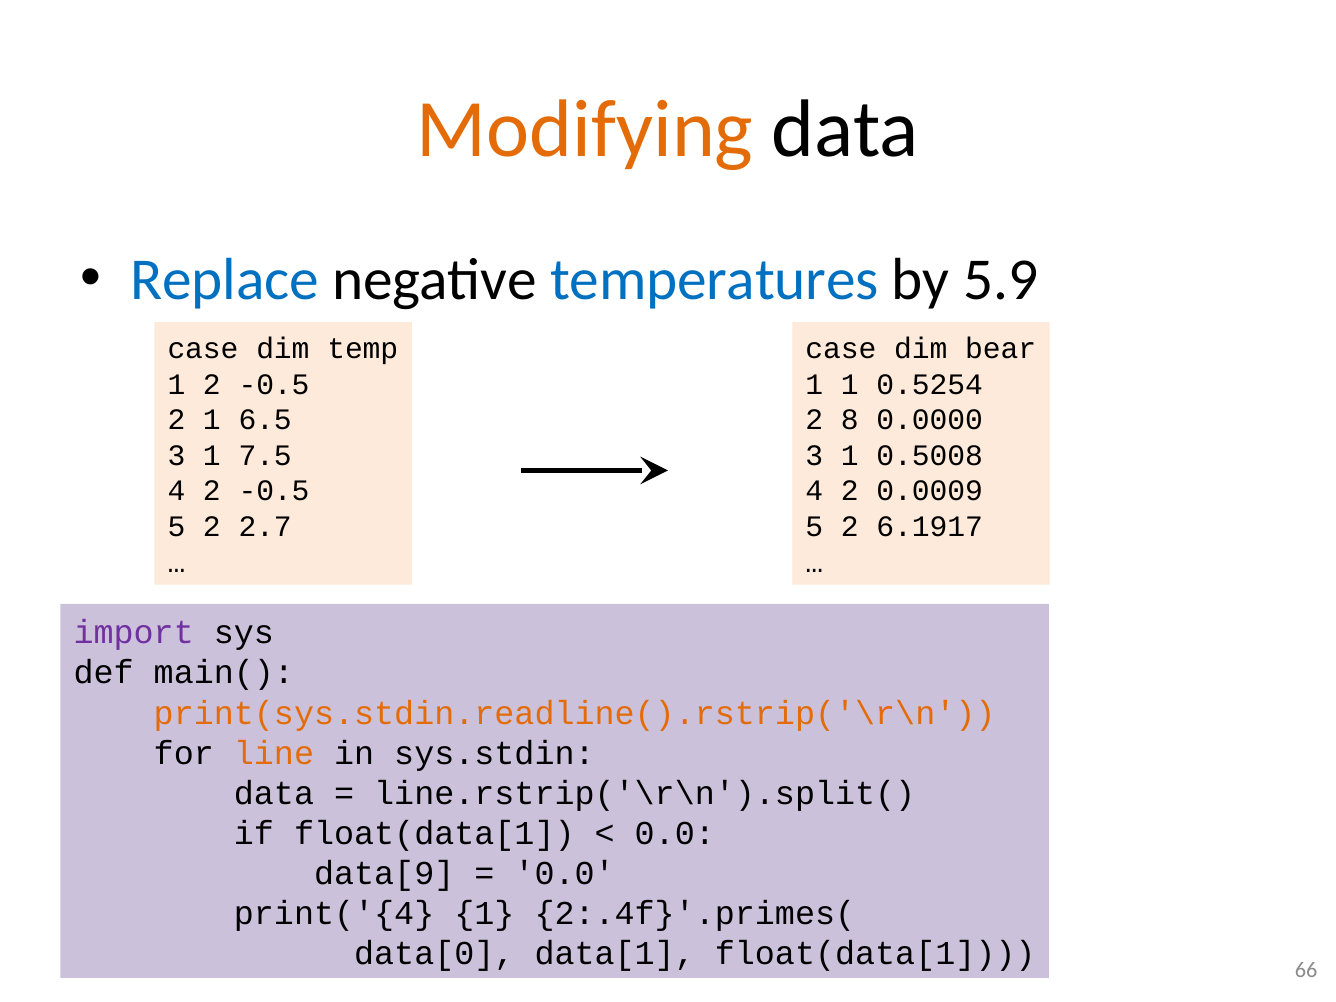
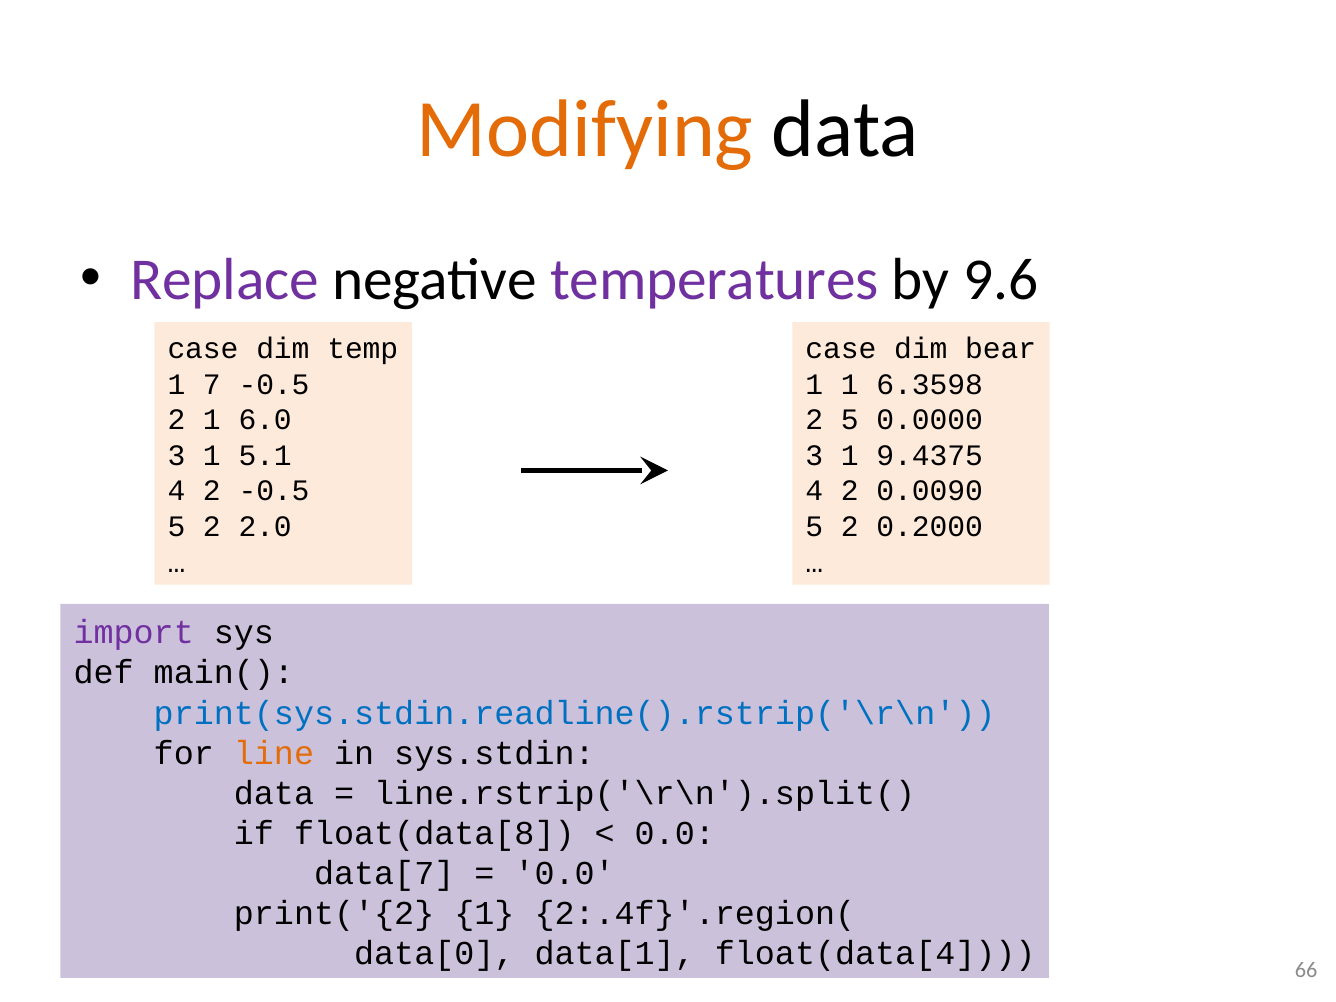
Replace colour: blue -> purple
temperatures colour: blue -> purple
5.9: 5.9 -> 9.6
1 2: 2 -> 7
0.5254: 0.5254 -> 6.3598
6.5: 6.5 -> 6.0
2 8: 8 -> 5
7.5: 7.5 -> 5.1
0.5008: 0.5008 -> 9.4375
0.0009: 0.0009 -> 0.0090
2.7: 2.7 -> 2.0
6.1917: 6.1917 -> 0.2000
print(sys.stdin.readline().rstrip('\r\n colour: orange -> blue
if float(data[1: float(data[1 -> float(data[8
data[9: data[9 -> data[7
print('{4: print('{4 -> print('{2
2:.4f}'.primes(: 2:.4f}'.primes( -> 2:.4f}'.region(
data[1 float(data[1: float(data[1 -> float(data[4
